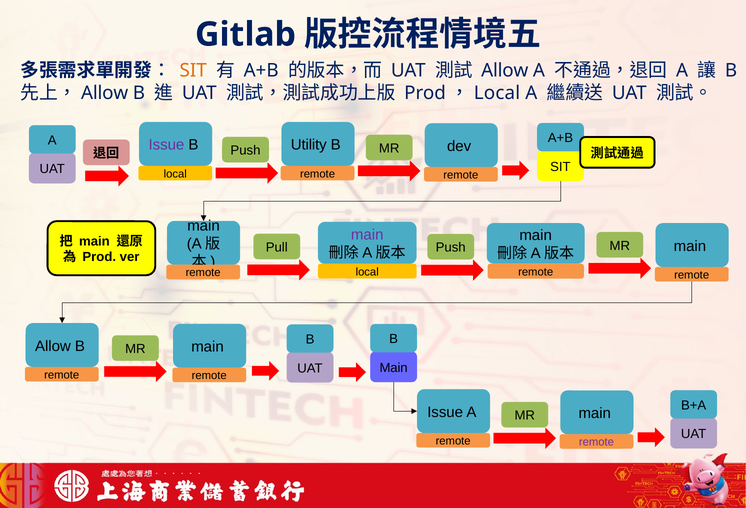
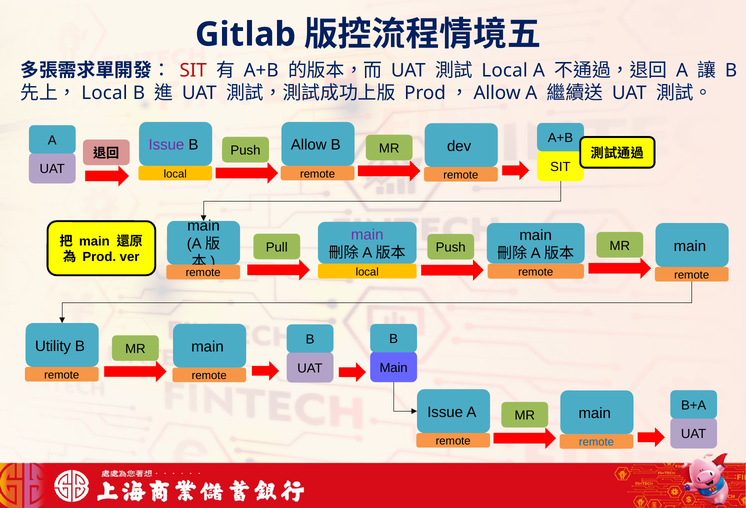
SIT at (193, 71) colour: orange -> red
Allow at (505, 71): Allow -> Local
Allow at (105, 93): Allow -> Local
Local at (497, 93): Local -> Allow
Push Utility: Utility -> Allow
Allow at (53, 346): Allow -> Utility
remote at (596, 442) colour: purple -> blue
